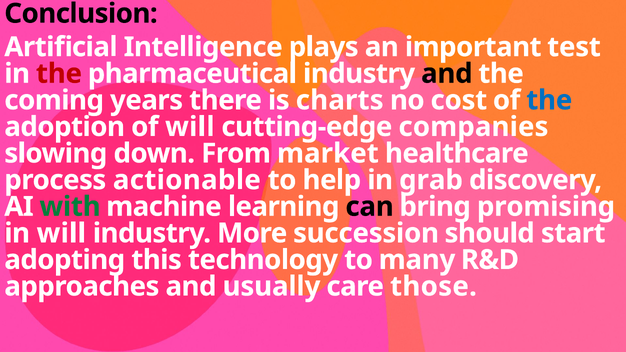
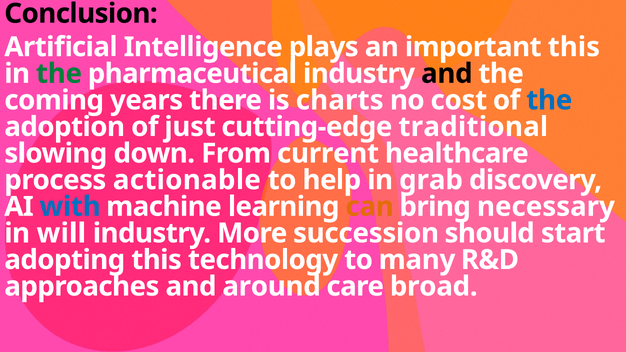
important test: test -> this
the at (59, 74) colour: red -> green
of will: will -> just
companies: companies -> traditional
market: market -> current
with colour: green -> blue
can colour: black -> orange
promising: promising -> necessary
usually: usually -> around
those: those -> broad
